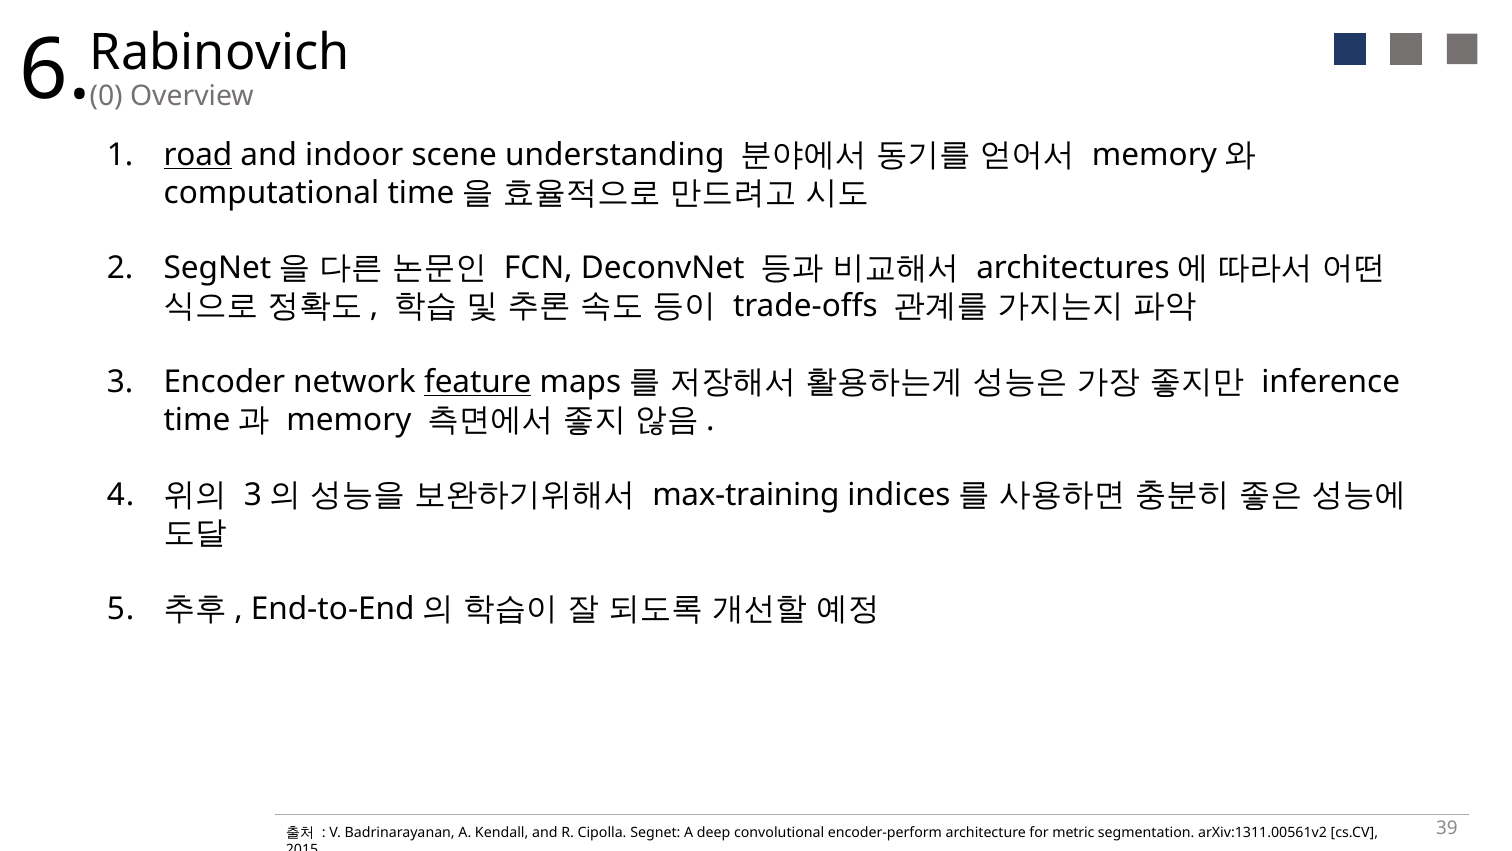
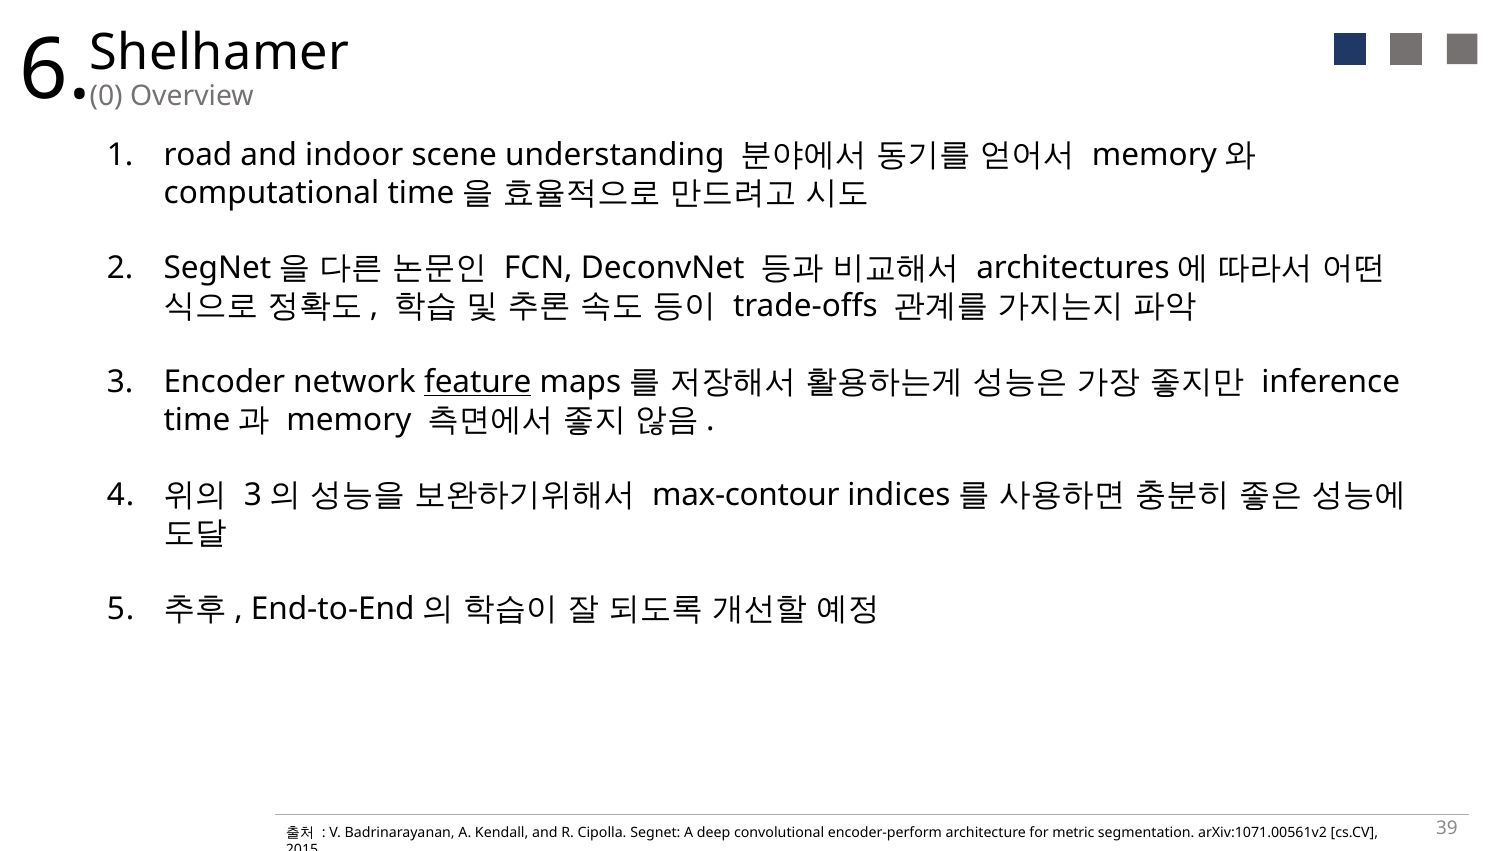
Rabinovich: Rabinovich -> Shelhamer
road underline: present -> none
max-training: max-training -> max-contour
arXiv:1311.00561v2: arXiv:1311.00561v2 -> arXiv:1071.00561v2
